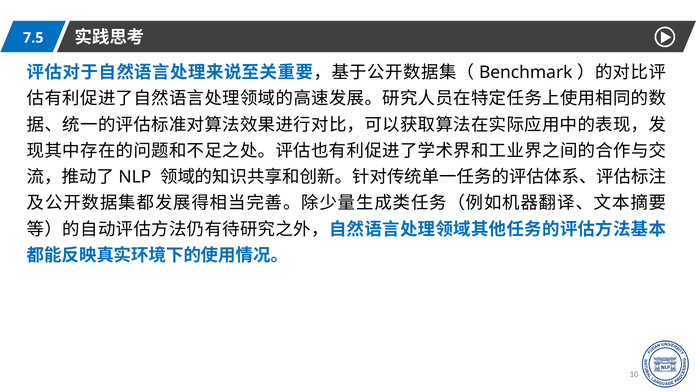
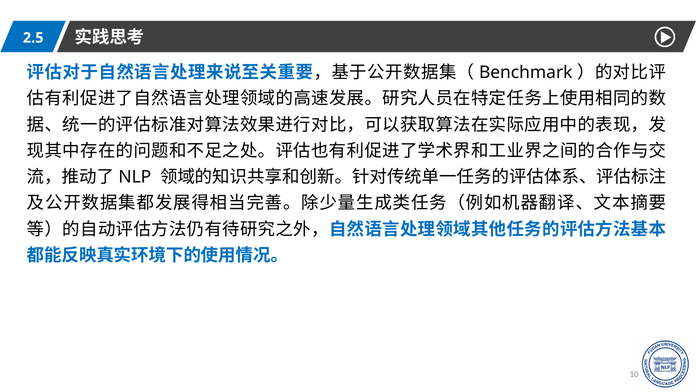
7.5: 7.5 -> 2.5
